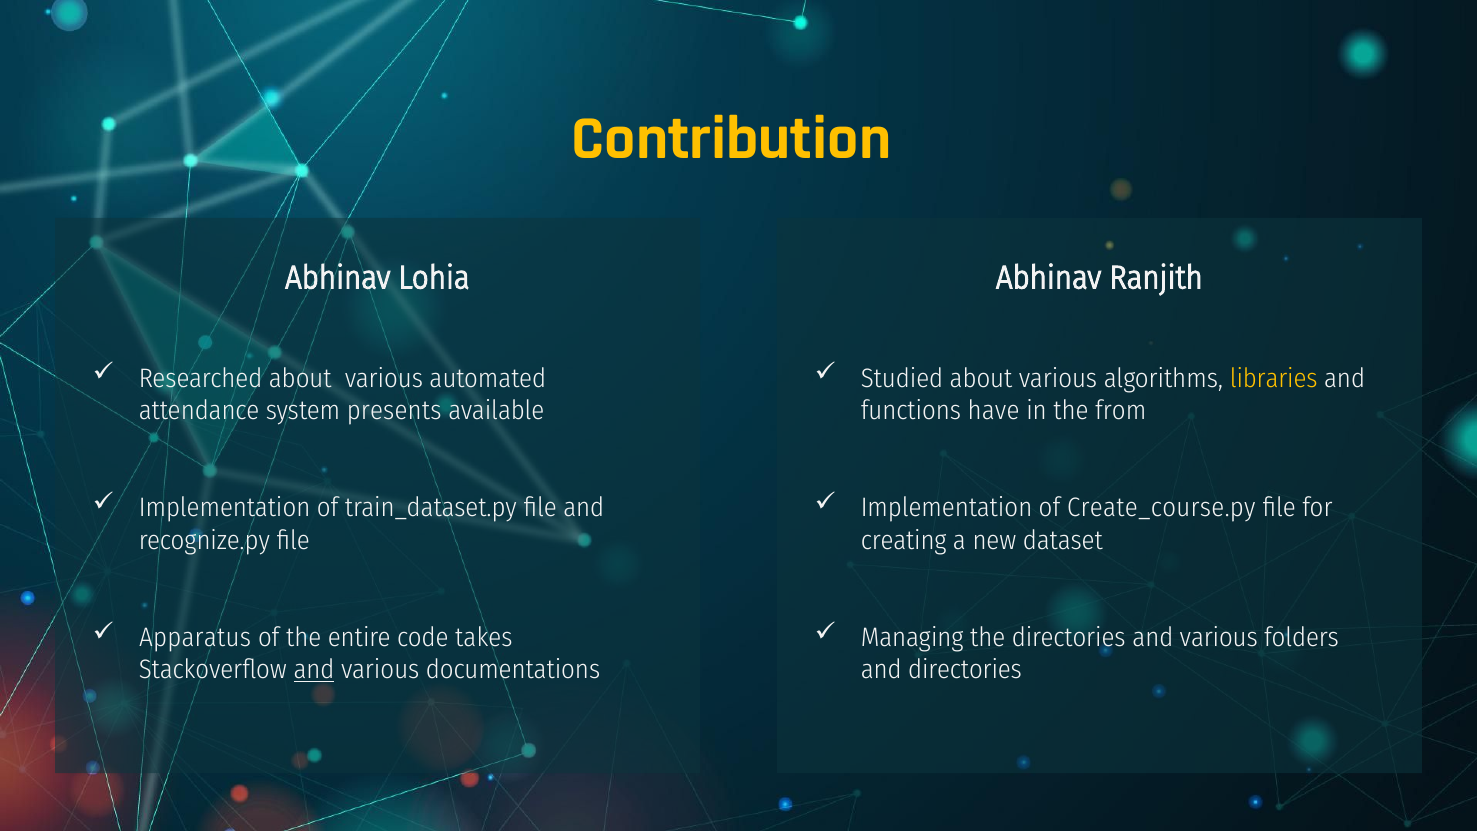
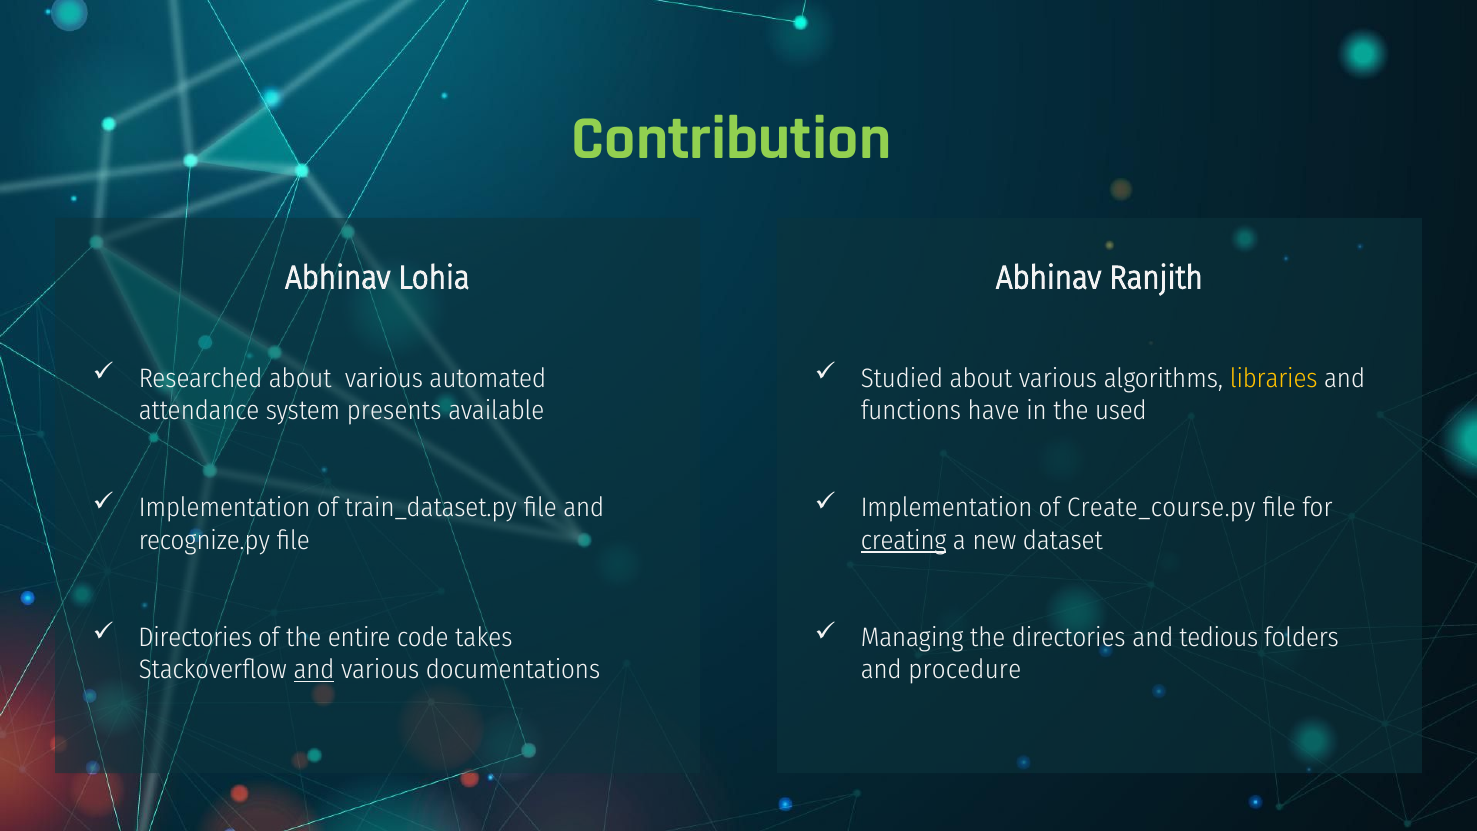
Contribution colour: yellow -> light green
from: from -> used
creating underline: none -> present
Apparatus at (195, 638): Apparatus -> Directories
directories and various: various -> tedious
and directories: directories -> procedure
